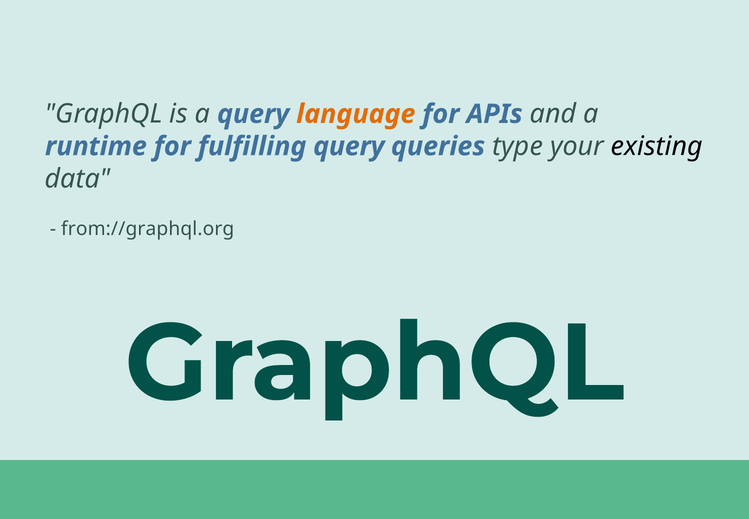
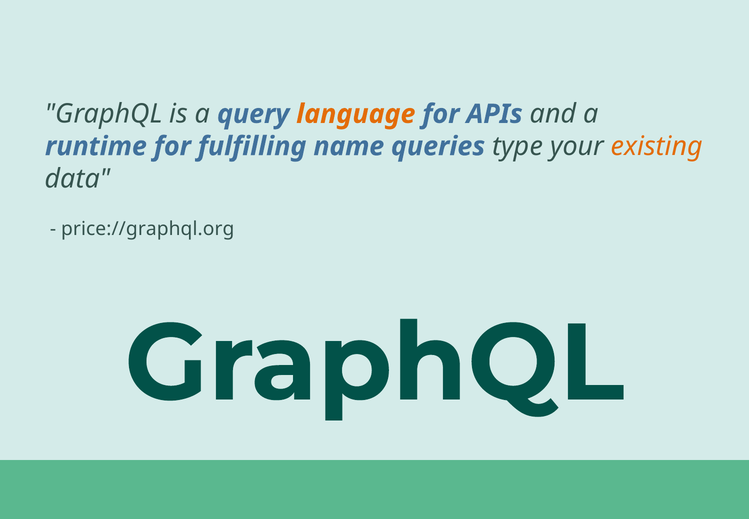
fulfilling query: query -> name
existing colour: black -> orange
from://graphql.org: from://graphql.org -> price://graphql.org
